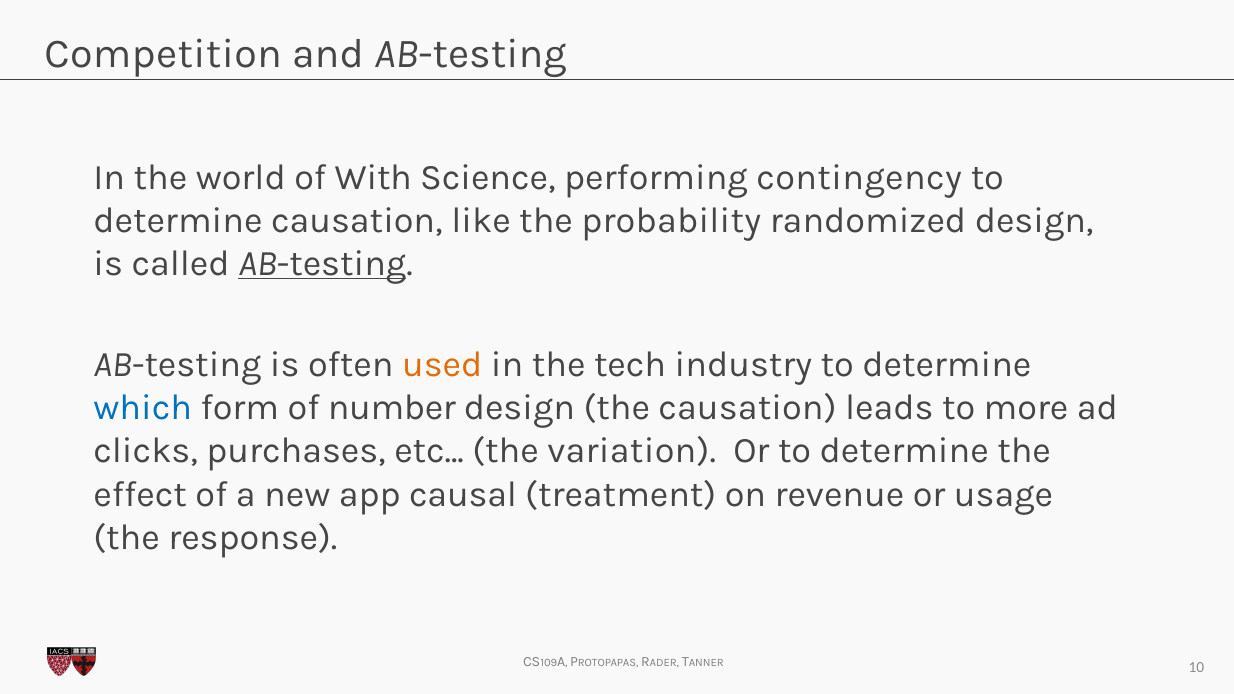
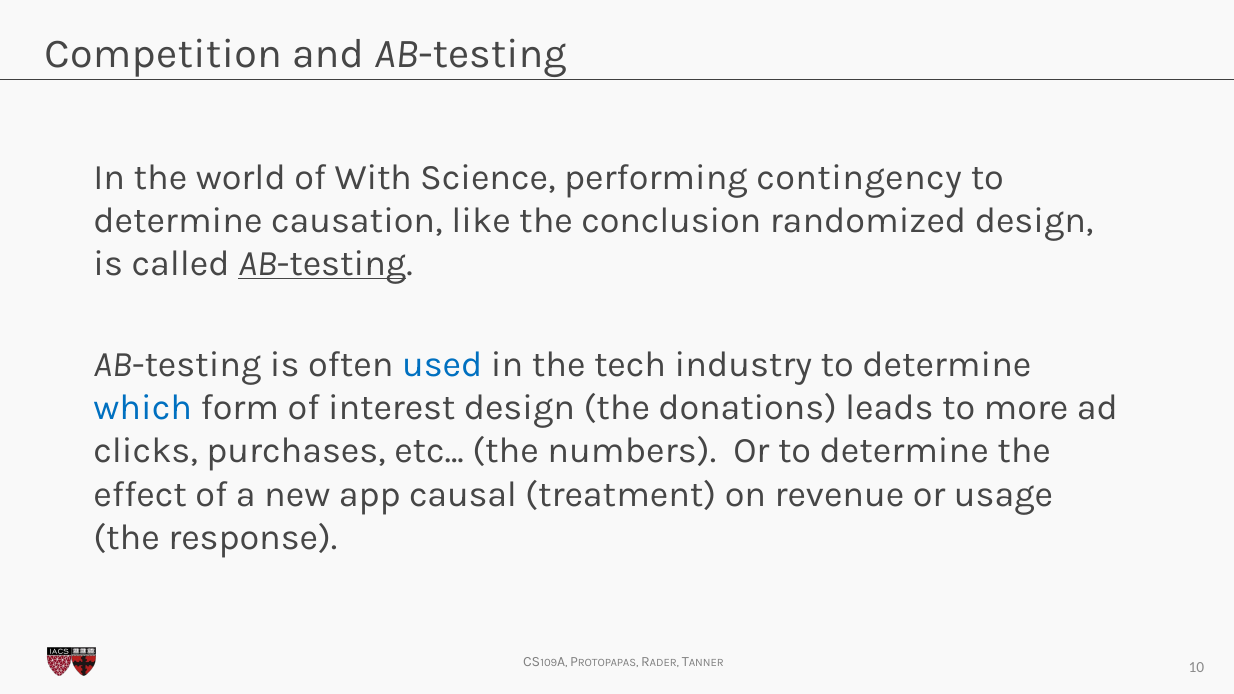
probability: probability -> conclusion
used colour: orange -> blue
number: number -> interest
the causation: causation -> donations
variation: variation -> numbers
